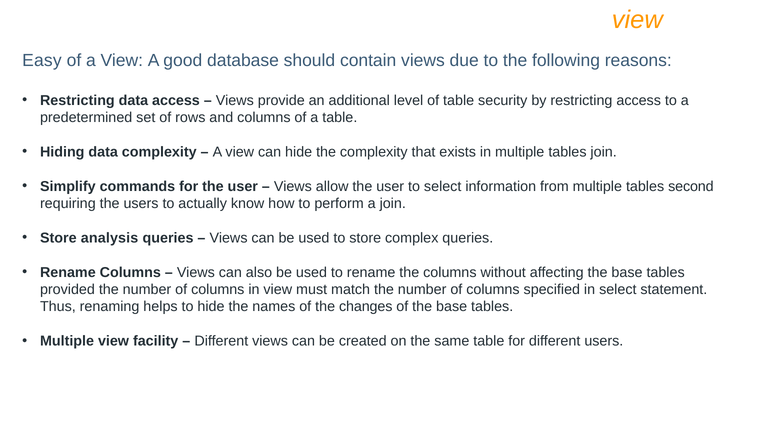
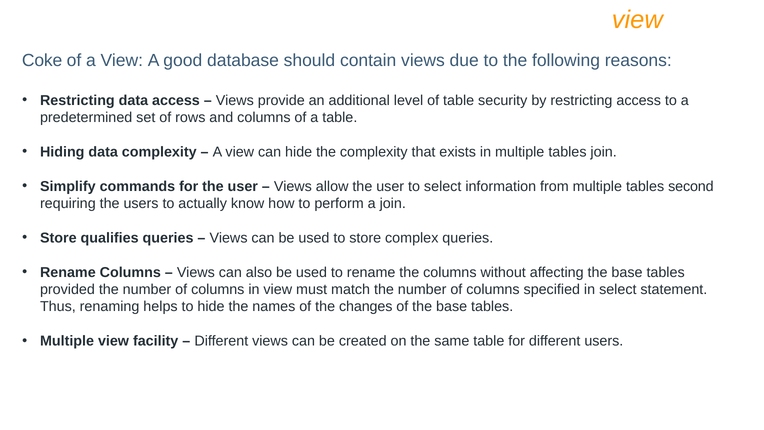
Easy: Easy -> Coke
analysis: analysis -> qualifies
